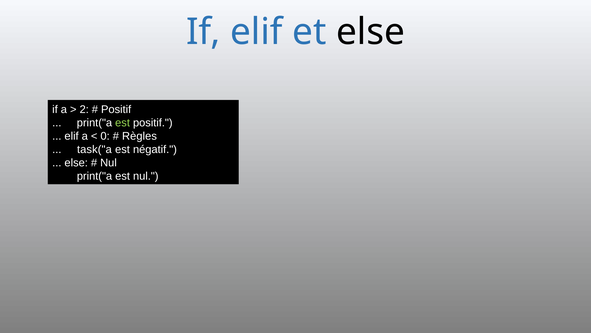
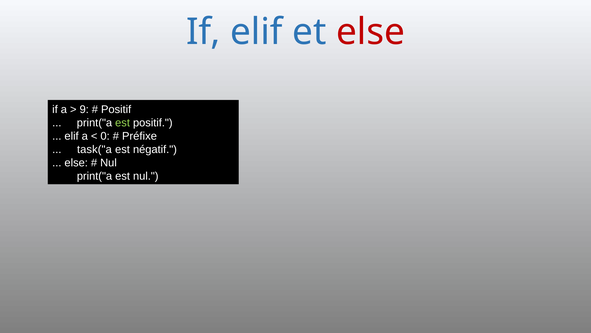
else at (370, 32) colour: black -> red
2: 2 -> 9
Règles: Règles -> Préfixe
